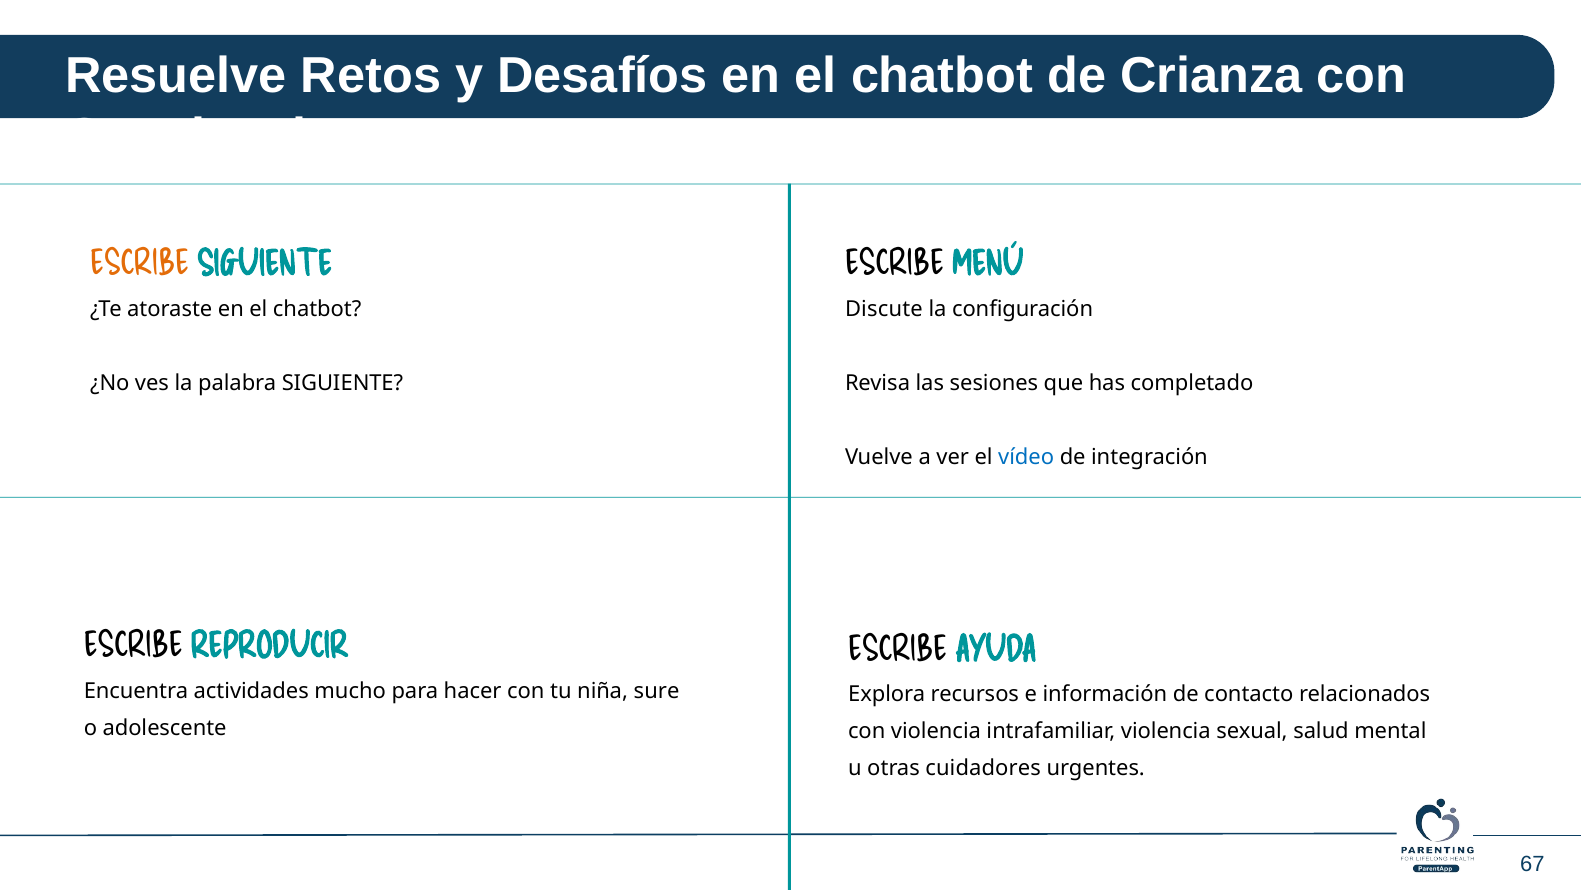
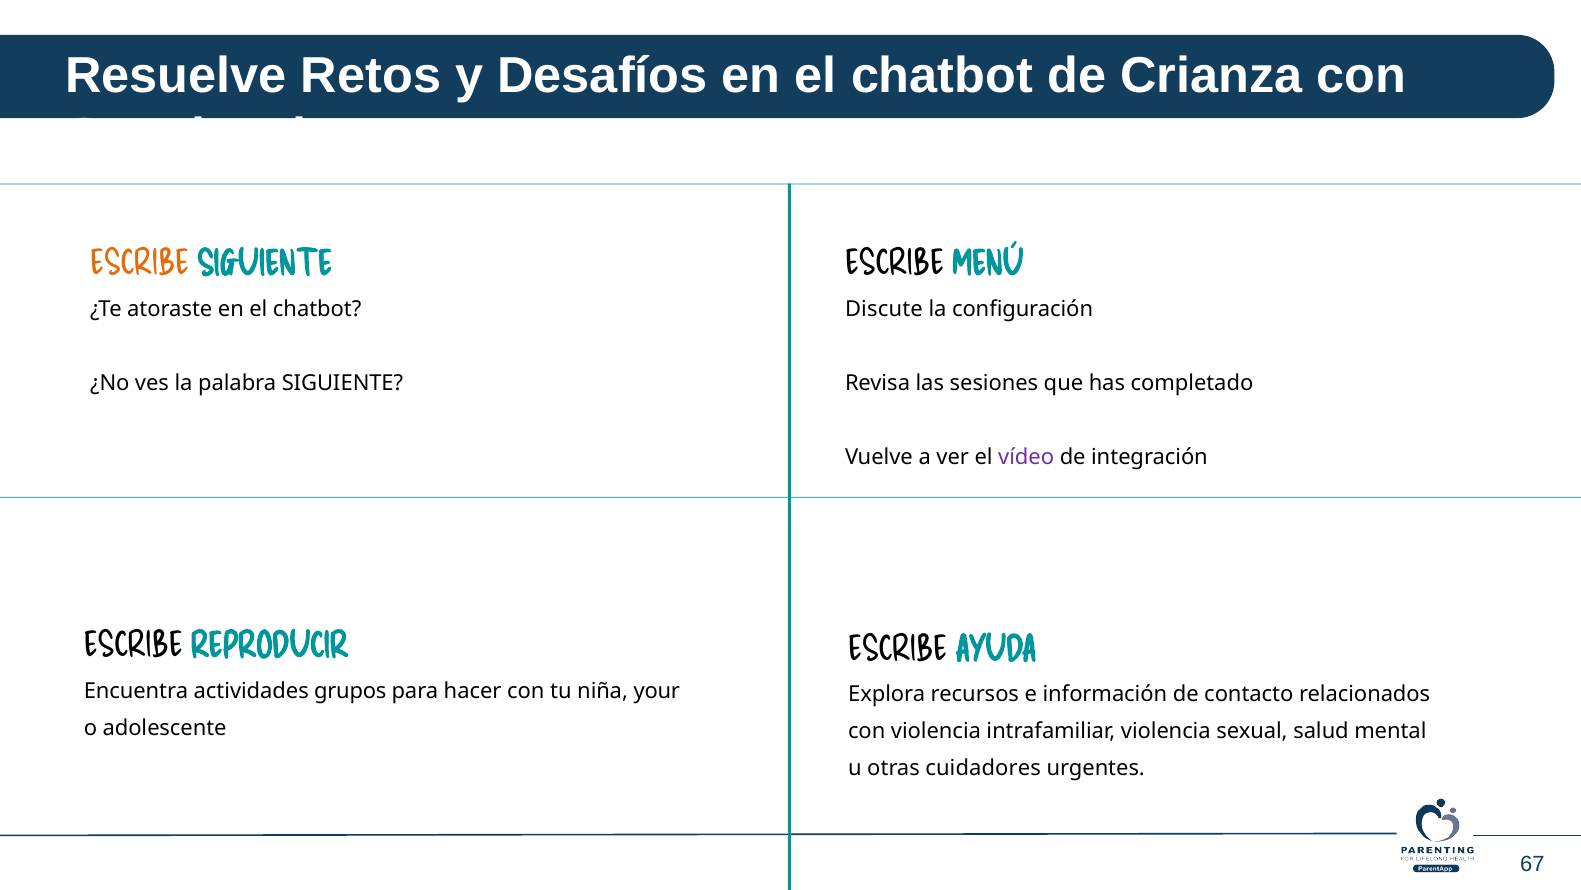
vídeo colour: blue -> purple
mucho: mucho -> grupos
sure: sure -> your
